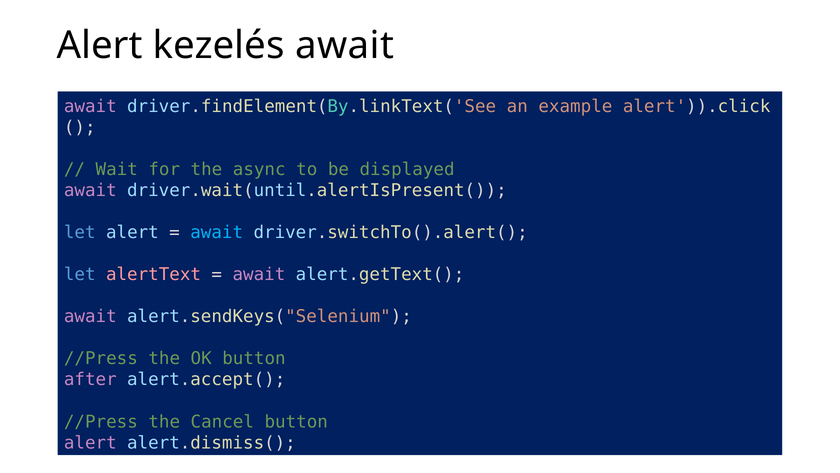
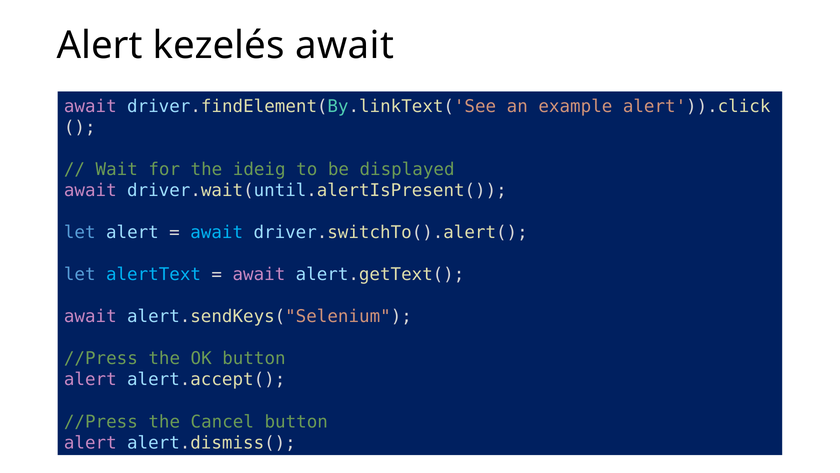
async: async -> ideig
alertText colour: pink -> light blue
after at (90, 379): after -> alert
